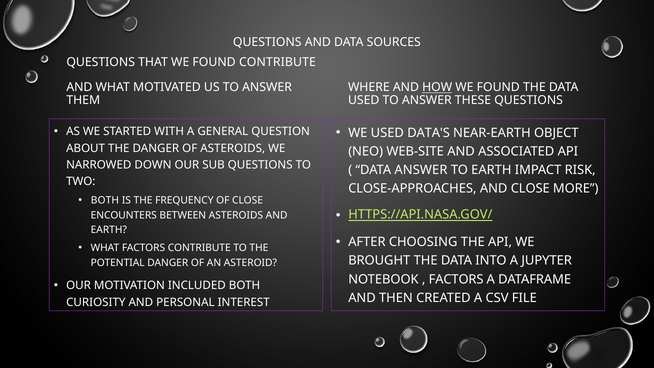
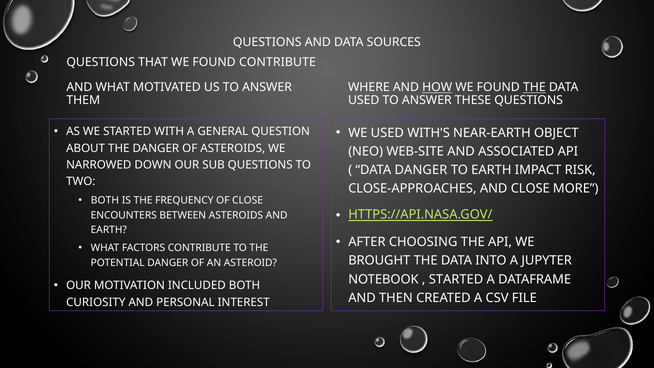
THE at (534, 87) underline: none -> present
DATA'S: DATA'S -> WITH'S
DATA ANSWER: ANSWER -> DANGER
FACTORS at (456, 279): FACTORS -> STARTED
